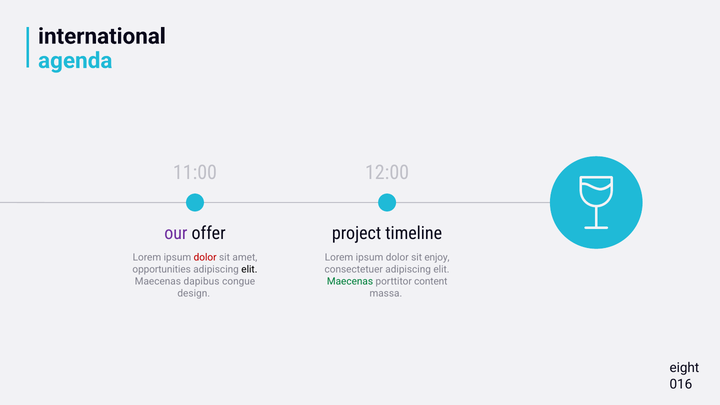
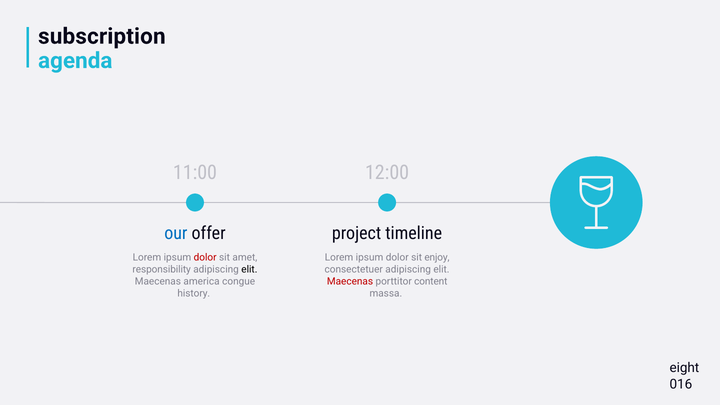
international: international -> subscription
our colour: purple -> blue
opportunities: opportunities -> responsibility
dapibus: dapibus -> america
Maecenas at (350, 281) colour: green -> red
design: design -> history
